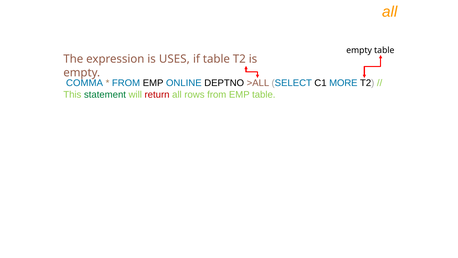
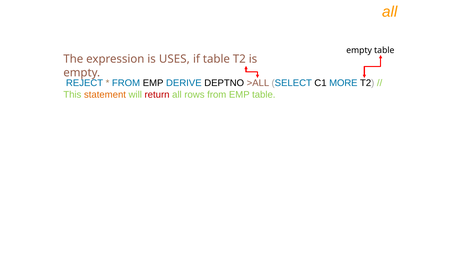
COMMA: COMMA -> REJECT
ONLINE: ONLINE -> DERIVE
statement colour: green -> orange
